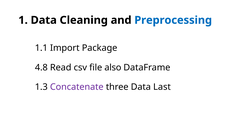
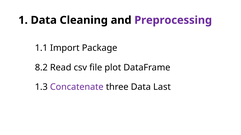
Preprocessing colour: blue -> purple
4.8: 4.8 -> 8.2
also: also -> plot
